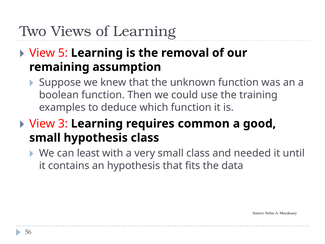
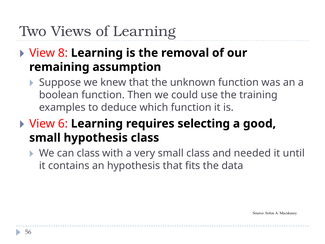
5: 5 -> 8
3: 3 -> 6
common: common -> selecting
can least: least -> class
